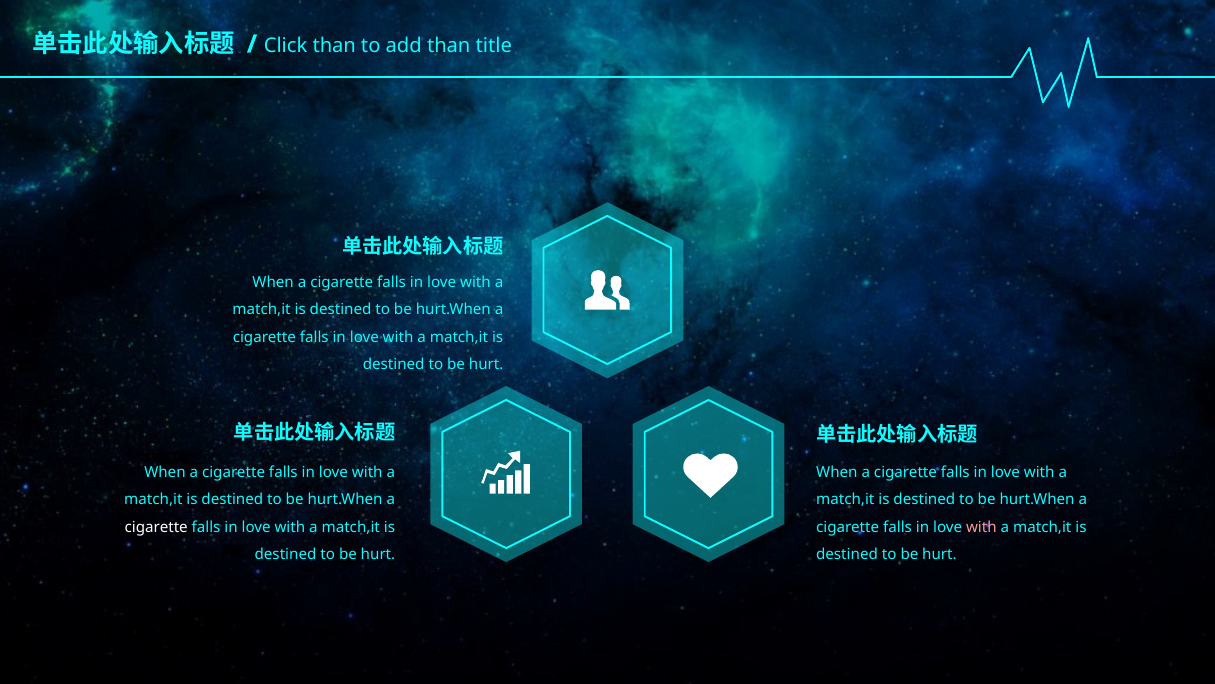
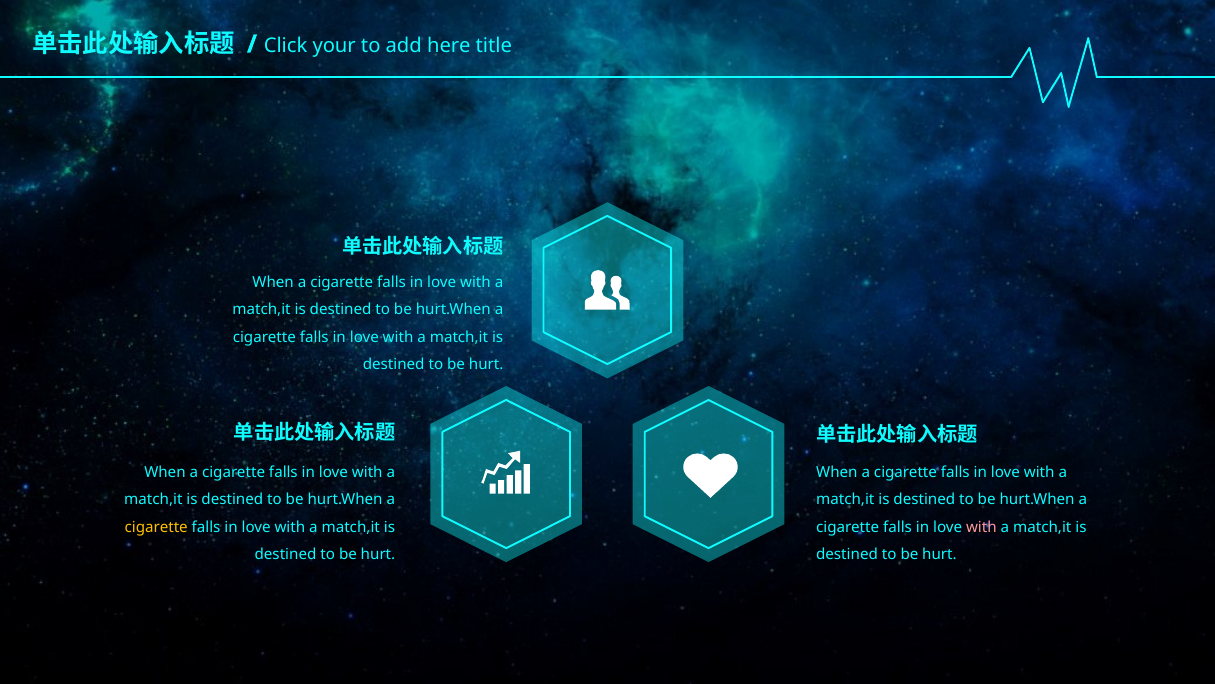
Click than: than -> your
add than: than -> here
cigarette at (156, 527) colour: white -> yellow
